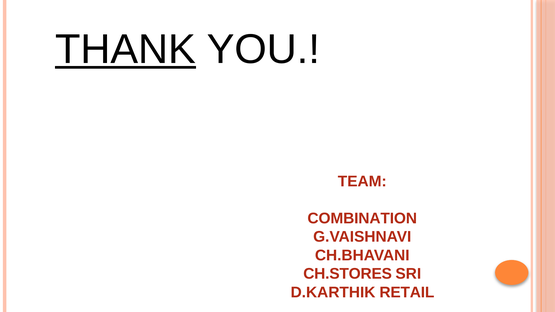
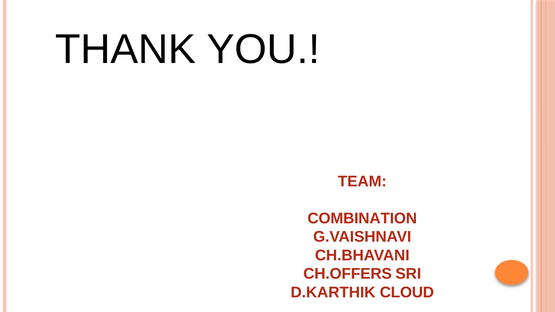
THANK underline: present -> none
CH.STORES: CH.STORES -> CH.OFFERS
RETAIL: RETAIL -> CLOUD
